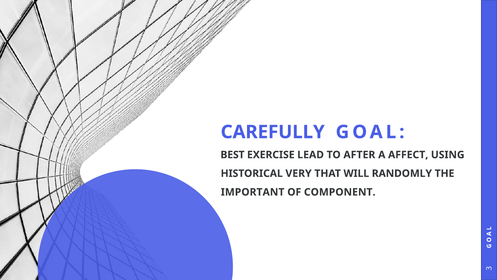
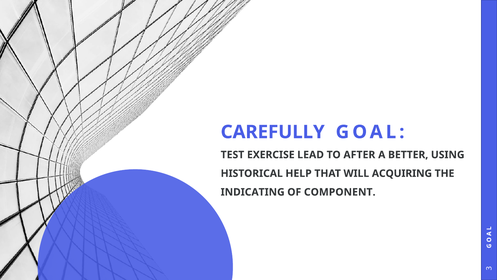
BEST: BEST -> TEST
AFFECT: AFFECT -> BETTER
VERY: VERY -> HELP
RANDOMLY: RANDOMLY -> ACQUIRING
IMPORTANT: IMPORTANT -> INDICATING
